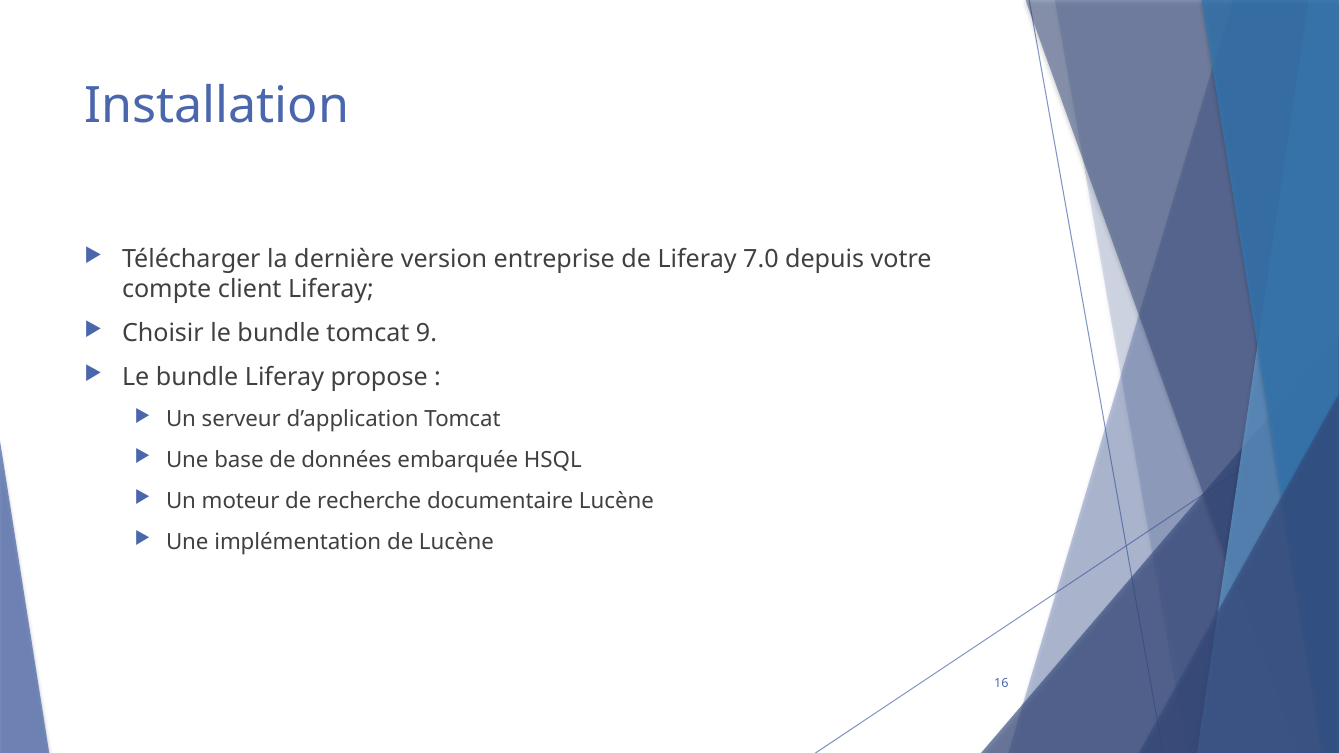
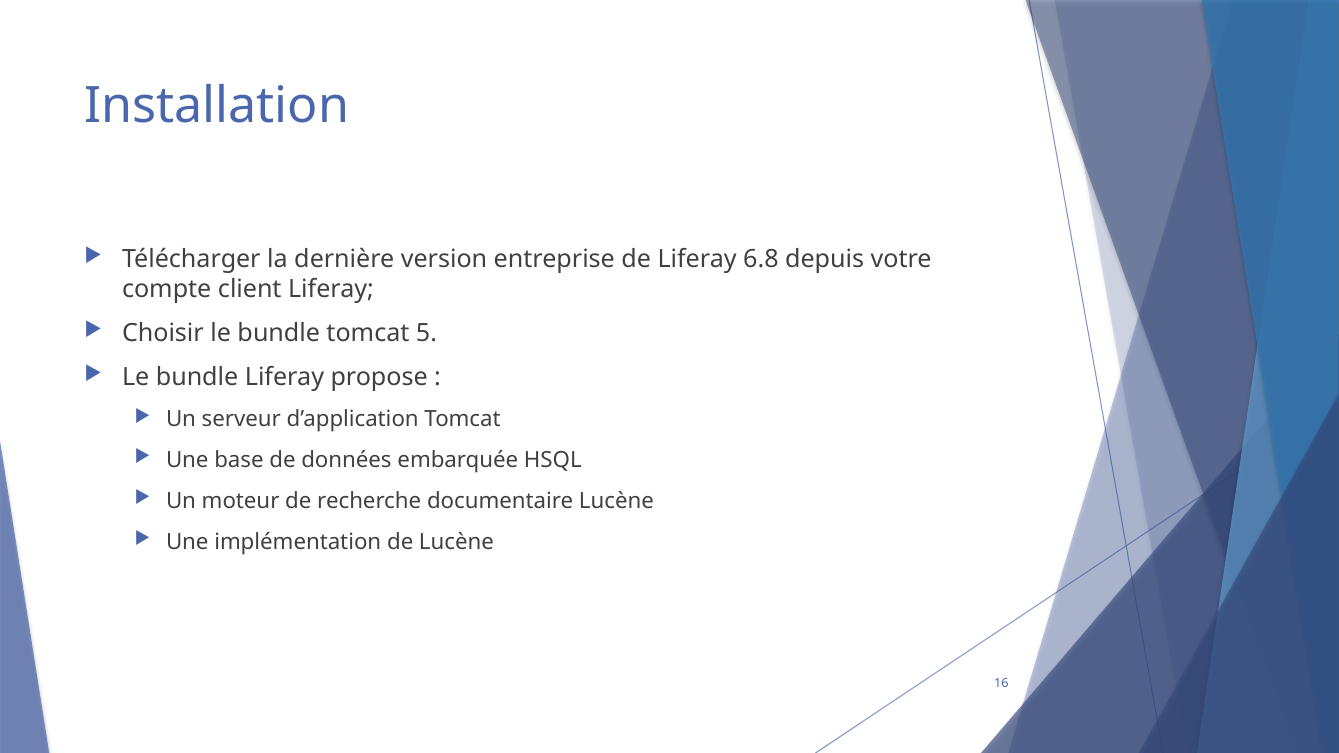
7.0: 7.0 -> 6.8
9: 9 -> 5
